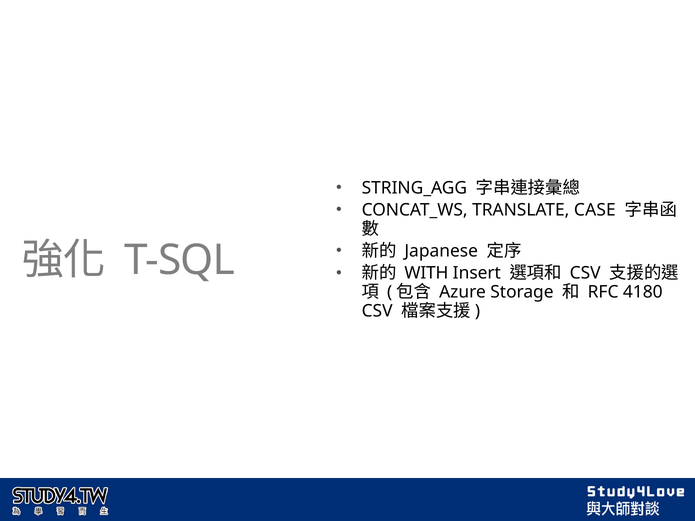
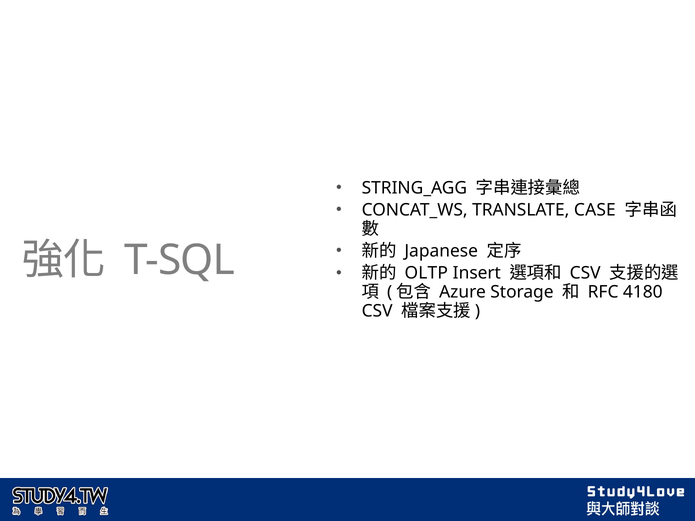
WITH: WITH -> OLTP
